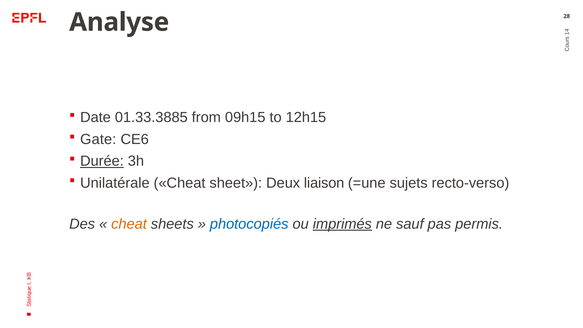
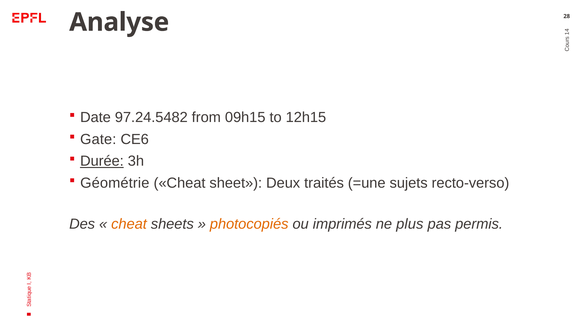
01.33.3885: 01.33.3885 -> 97.24.5482
Unilatérale: Unilatérale -> Géométrie
liaison: liaison -> traités
photocopiés colour: blue -> orange
imprimés underline: present -> none
sauf: sauf -> plus
